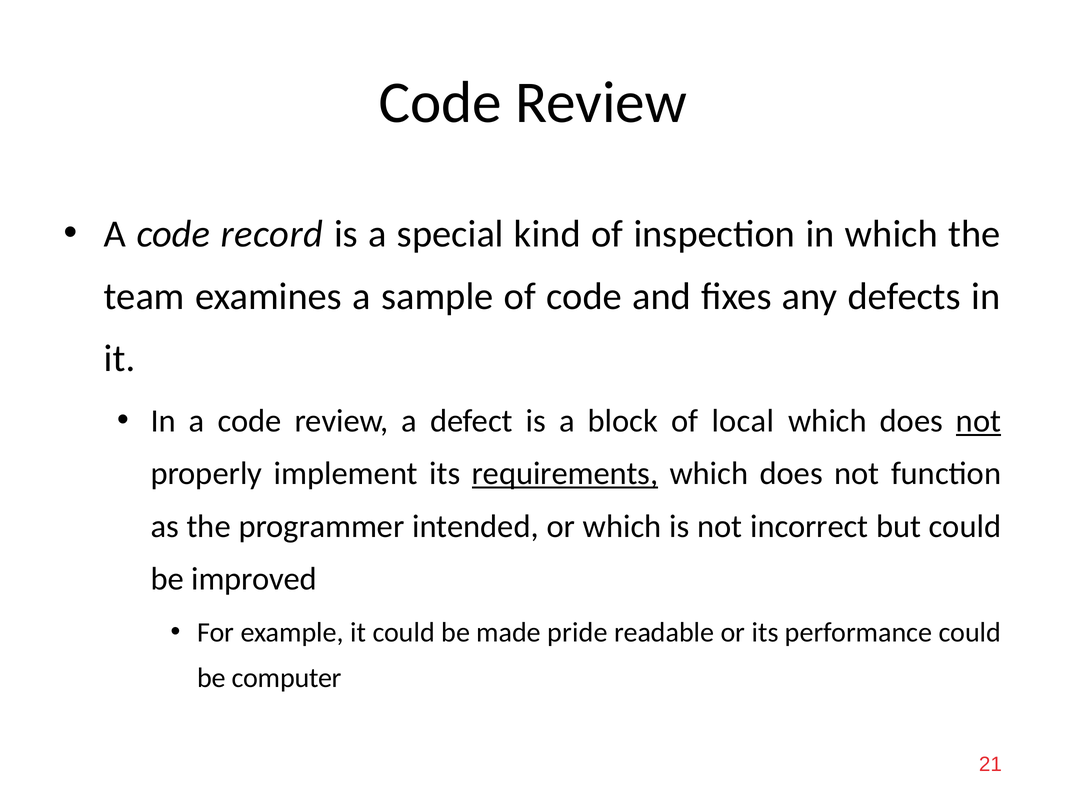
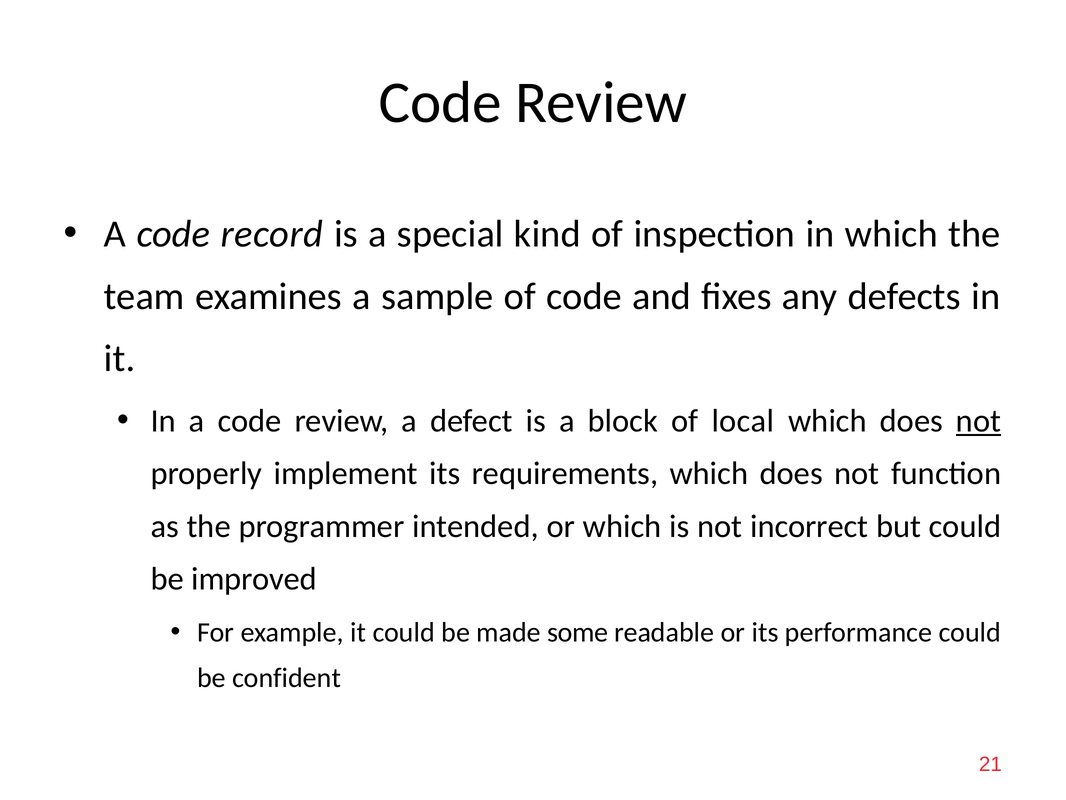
requirements underline: present -> none
pride: pride -> some
computer: computer -> confident
